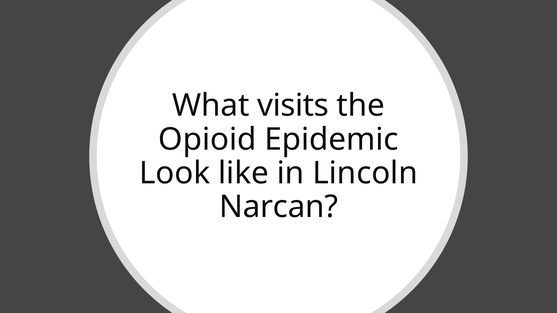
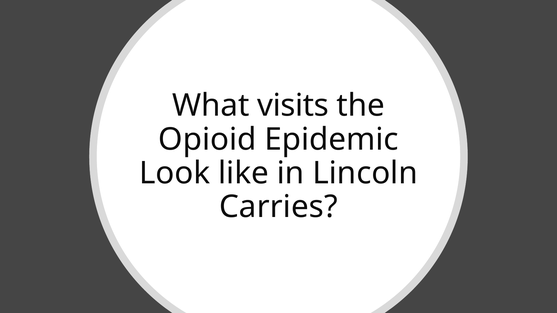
Narcan: Narcan -> Carries
